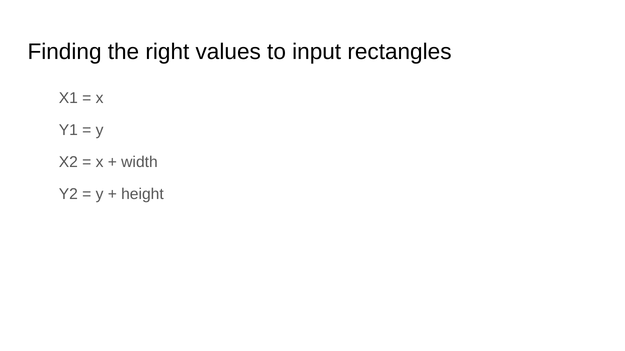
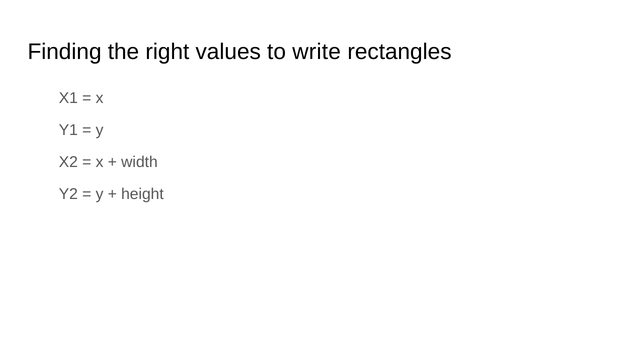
input: input -> write
